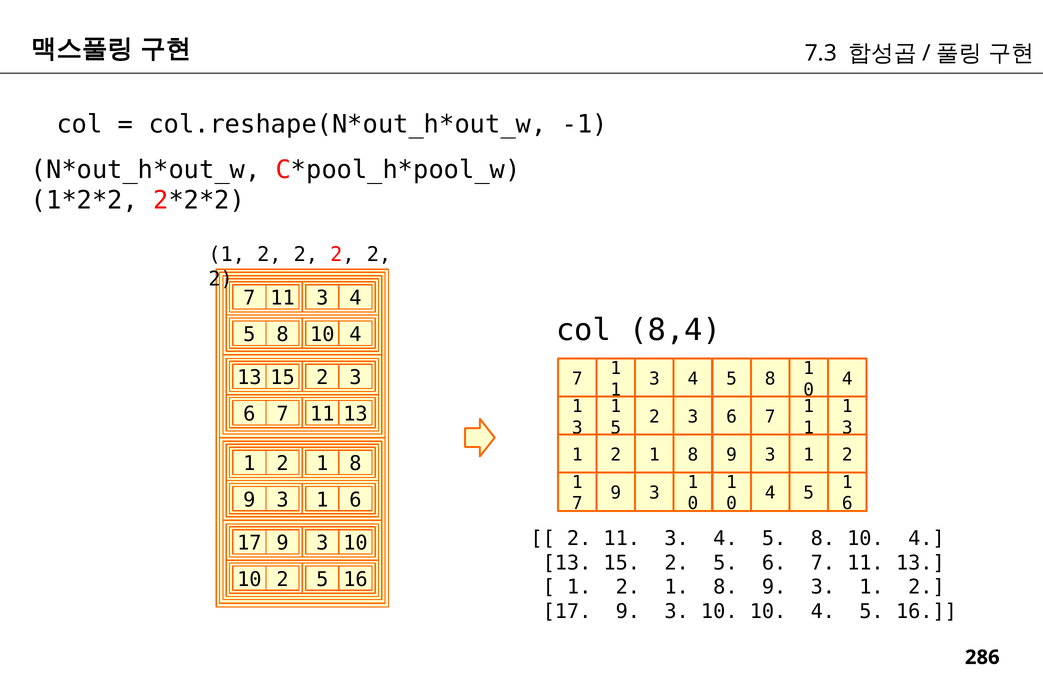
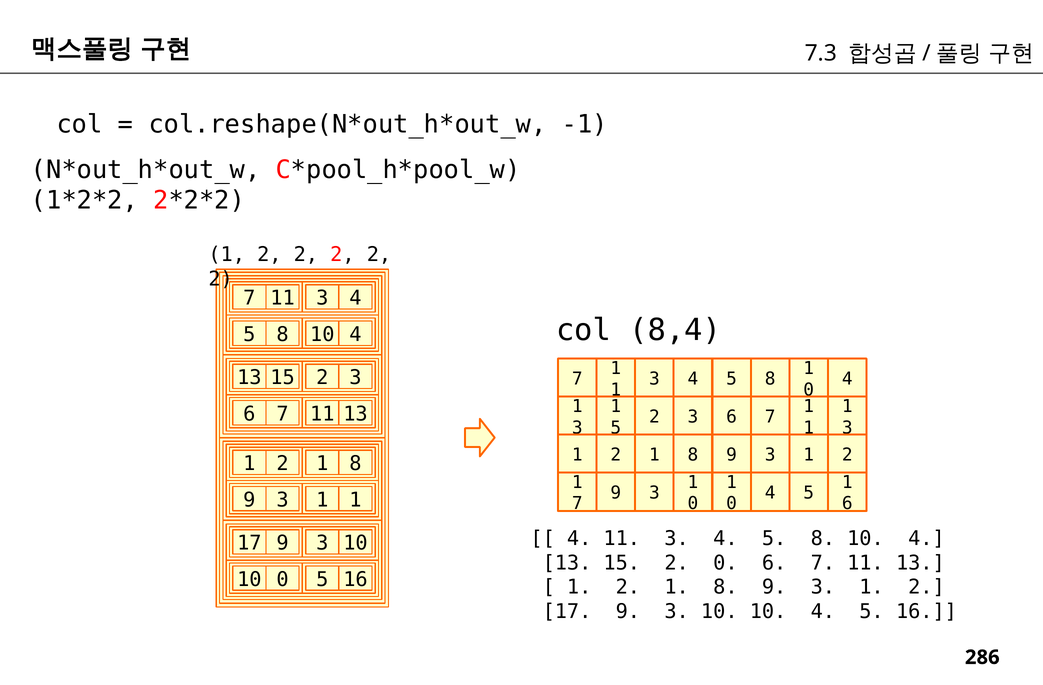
3 1 6: 6 -> 1
2 at (579, 539): 2 -> 4
15 2 5: 5 -> 0
10 2: 2 -> 0
